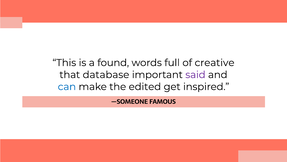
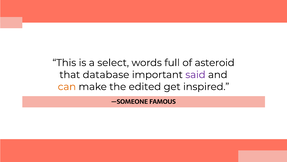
found: found -> select
creative: creative -> asteroid
can colour: blue -> orange
